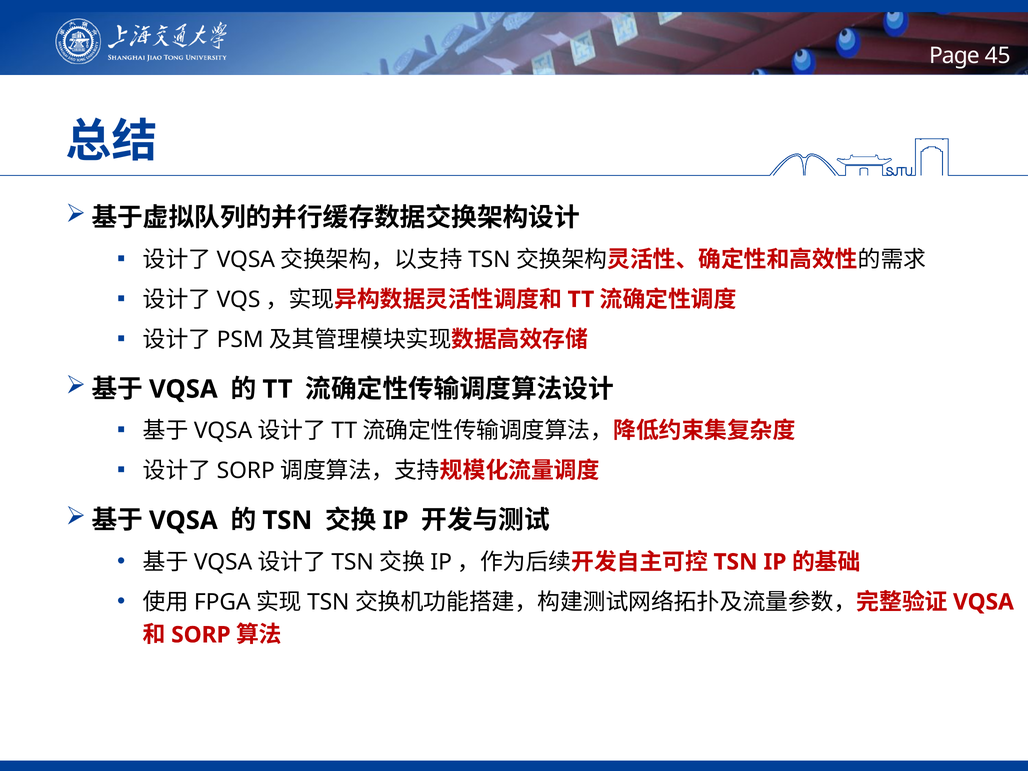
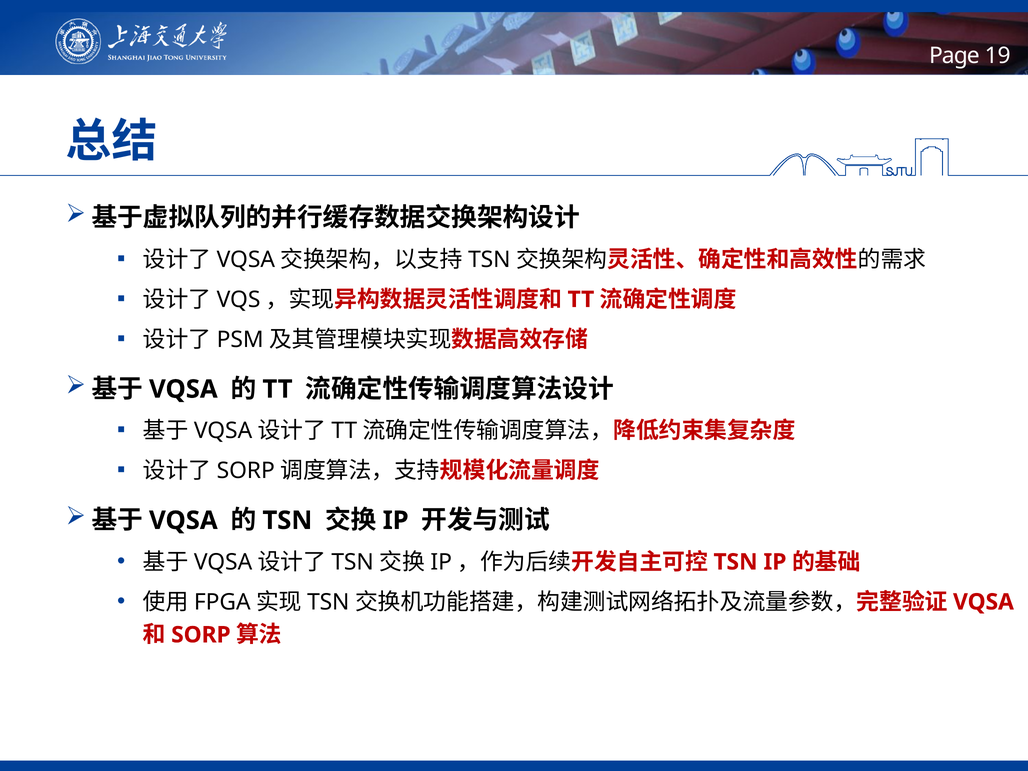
45: 45 -> 19
